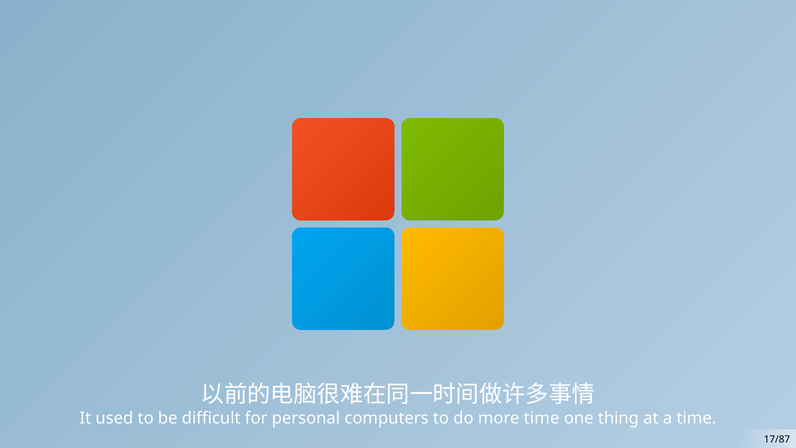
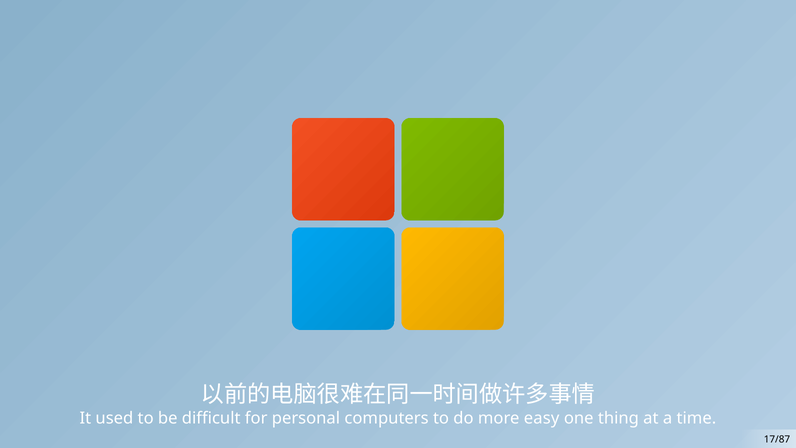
more time: time -> easy
